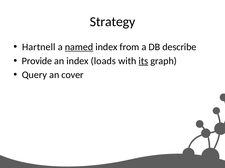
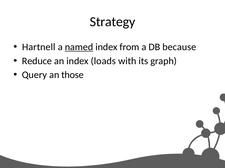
describe: describe -> because
Provide: Provide -> Reduce
its underline: present -> none
cover: cover -> those
